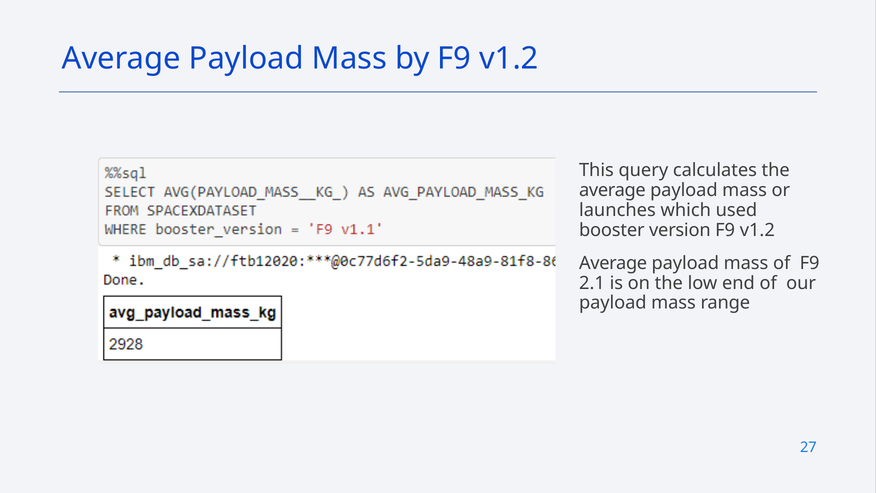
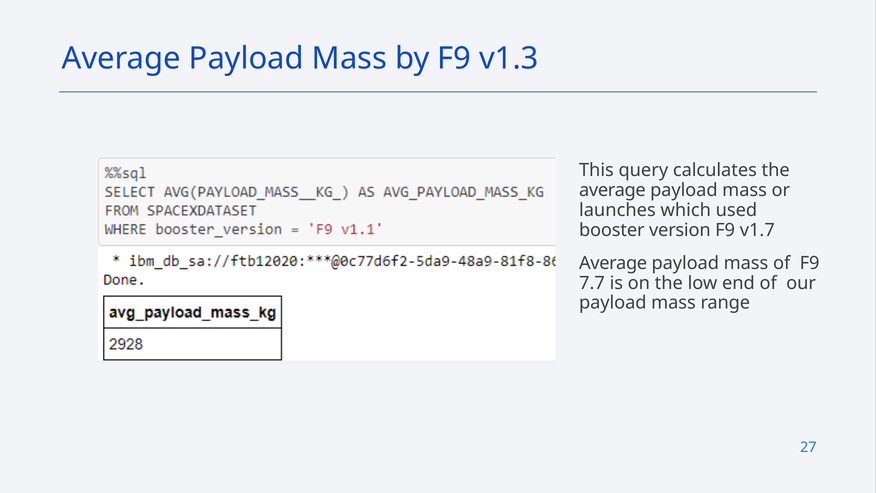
by F9 v1.2: v1.2 -> v1.3
version F9 v1.2: v1.2 -> v1.7
2.1: 2.1 -> 7.7
